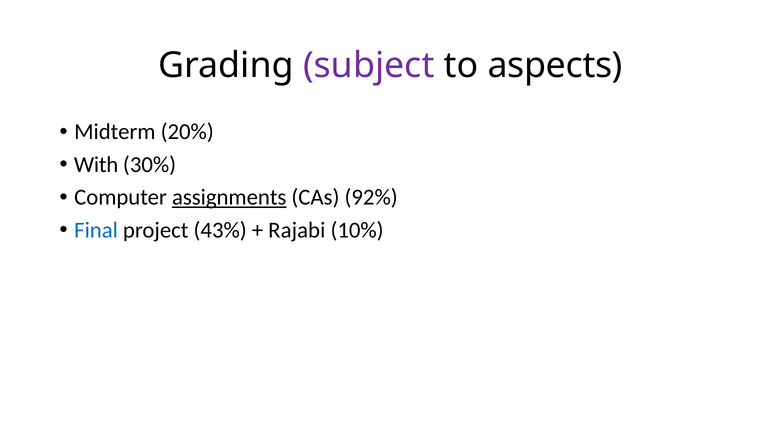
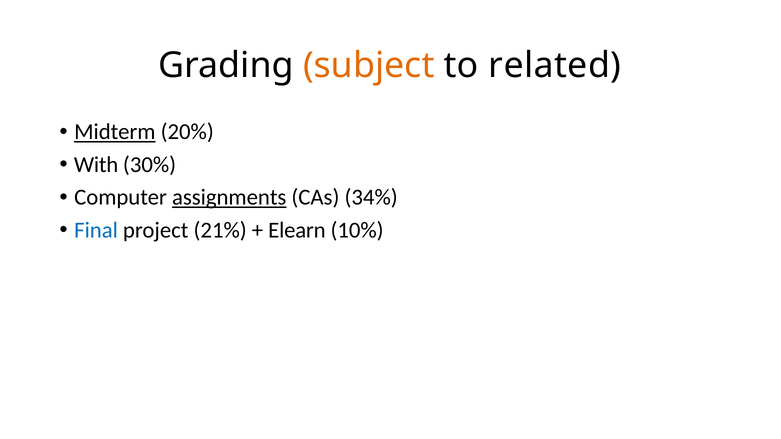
subject colour: purple -> orange
aspects: aspects -> related
Midterm underline: none -> present
92%: 92% -> 34%
43%: 43% -> 21%
Rajabi: Rajabi -> Elearn
